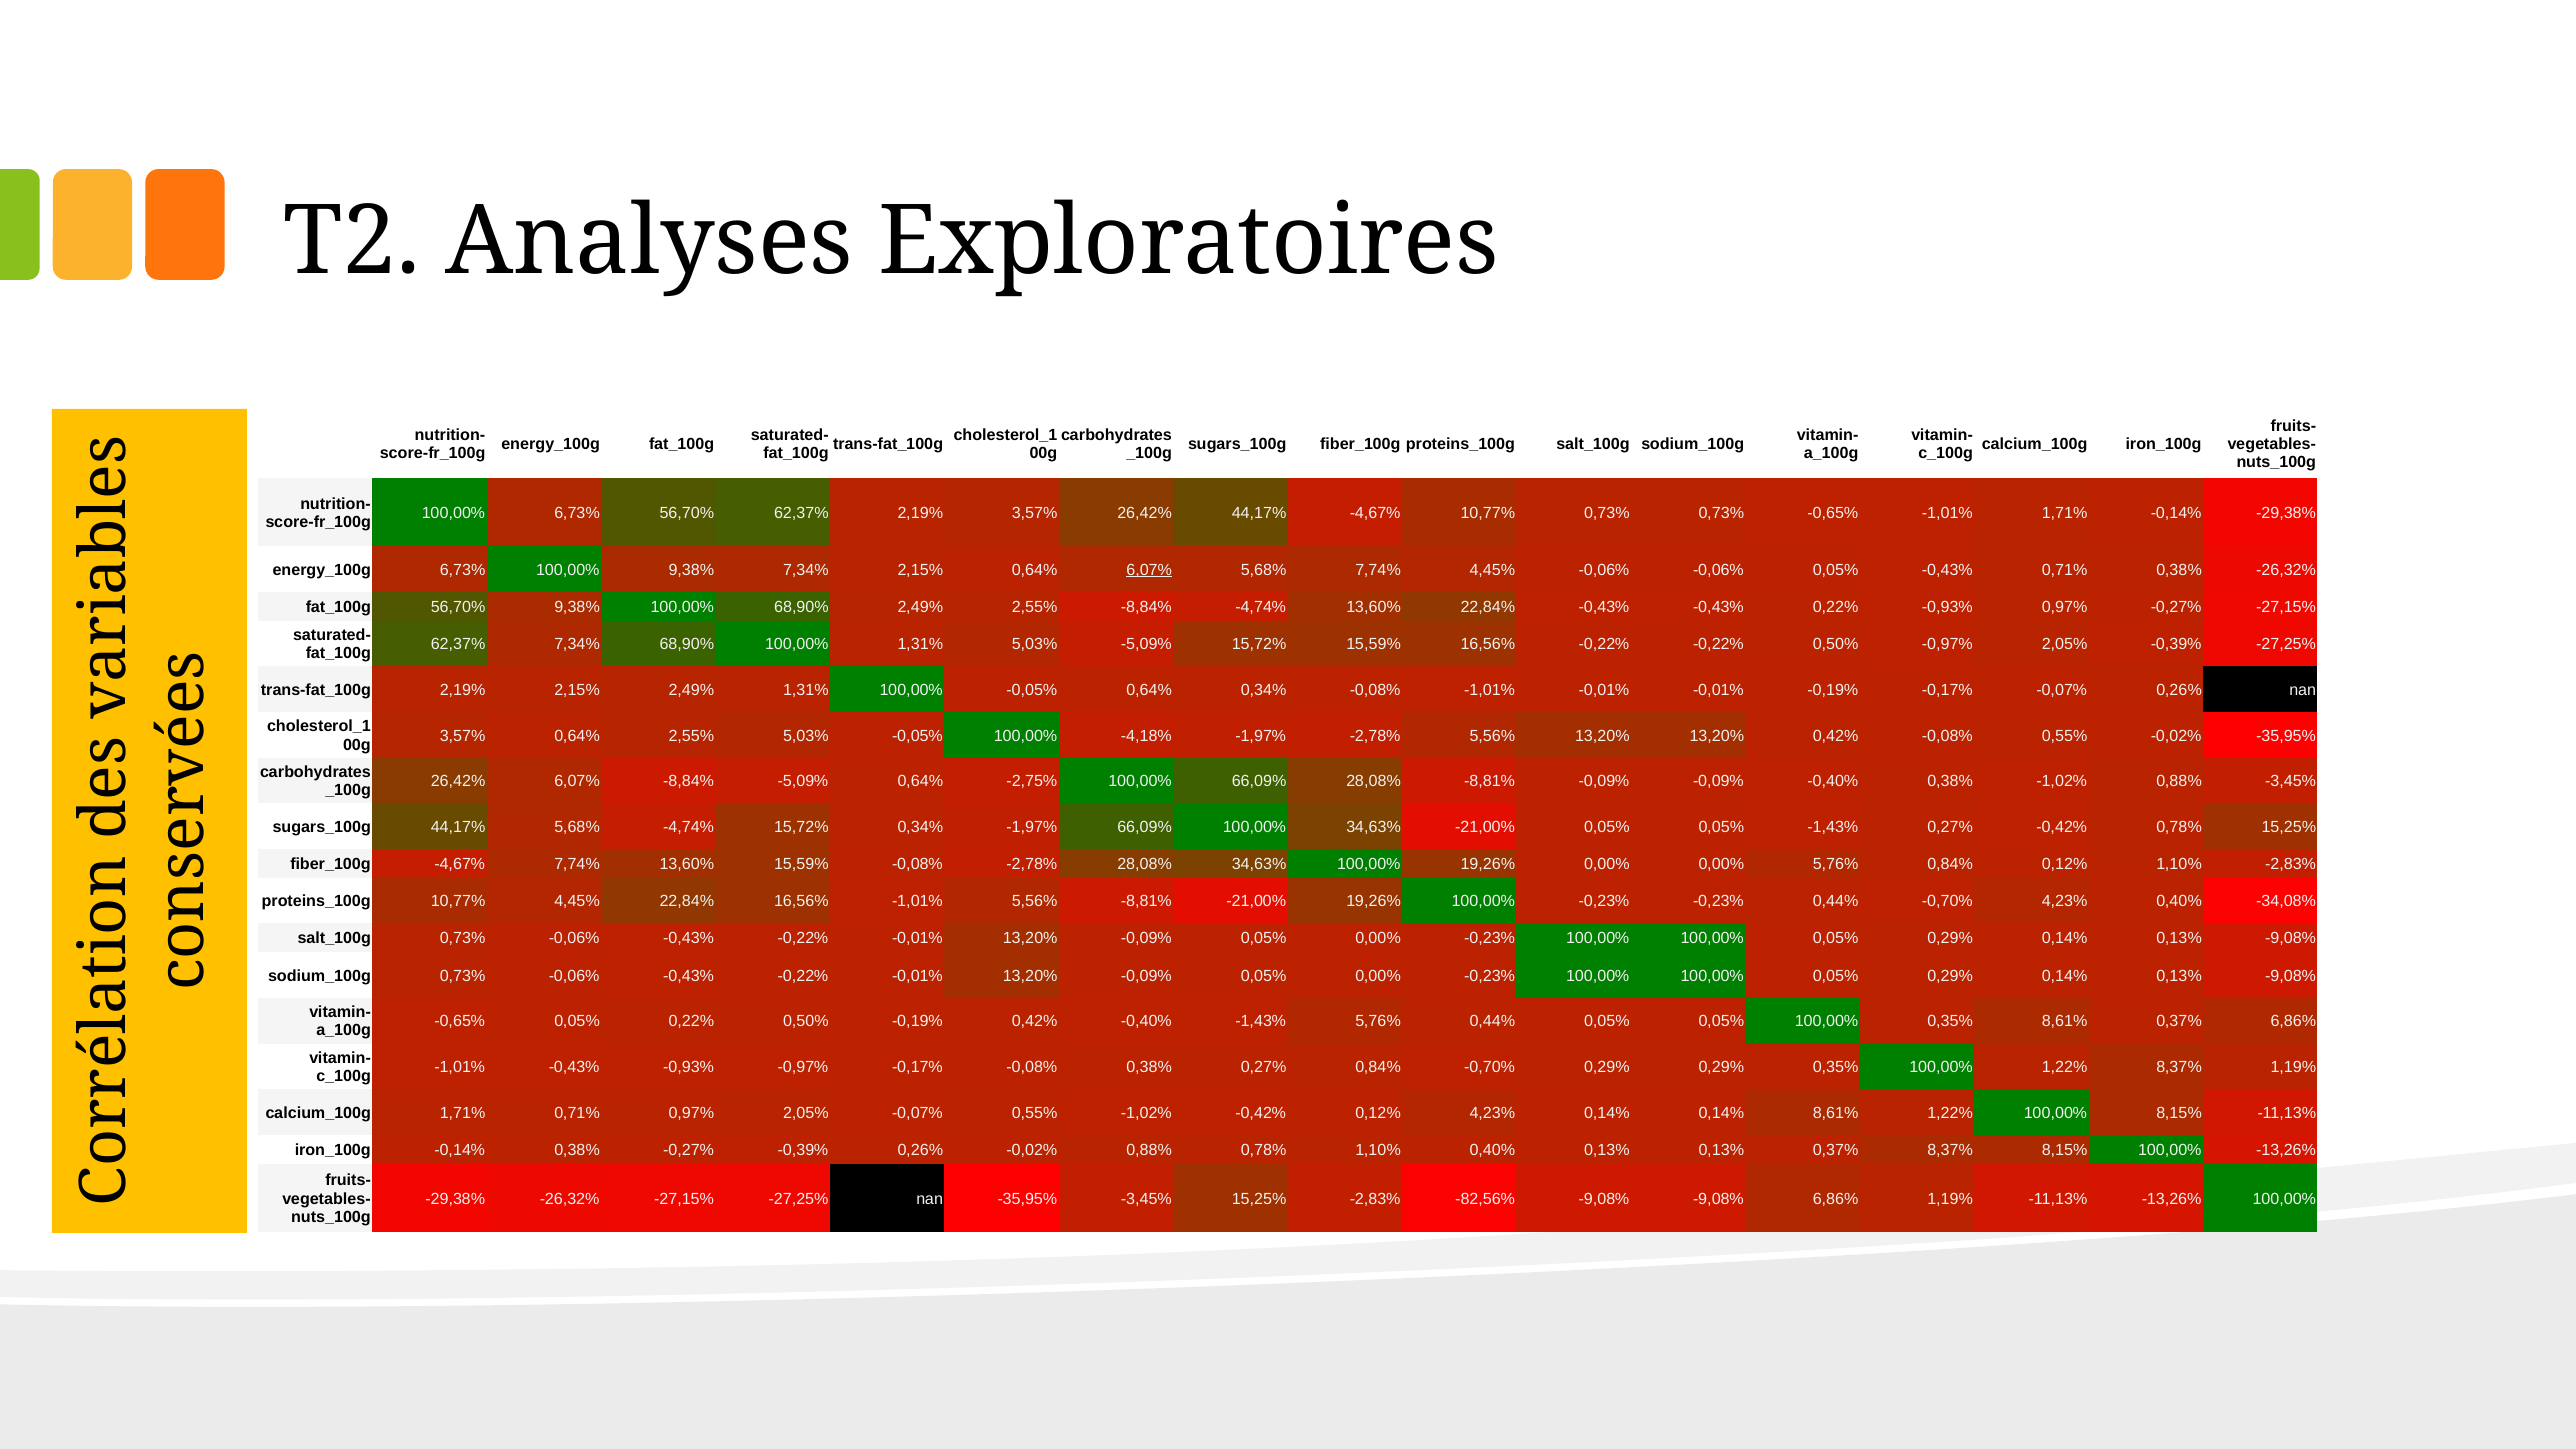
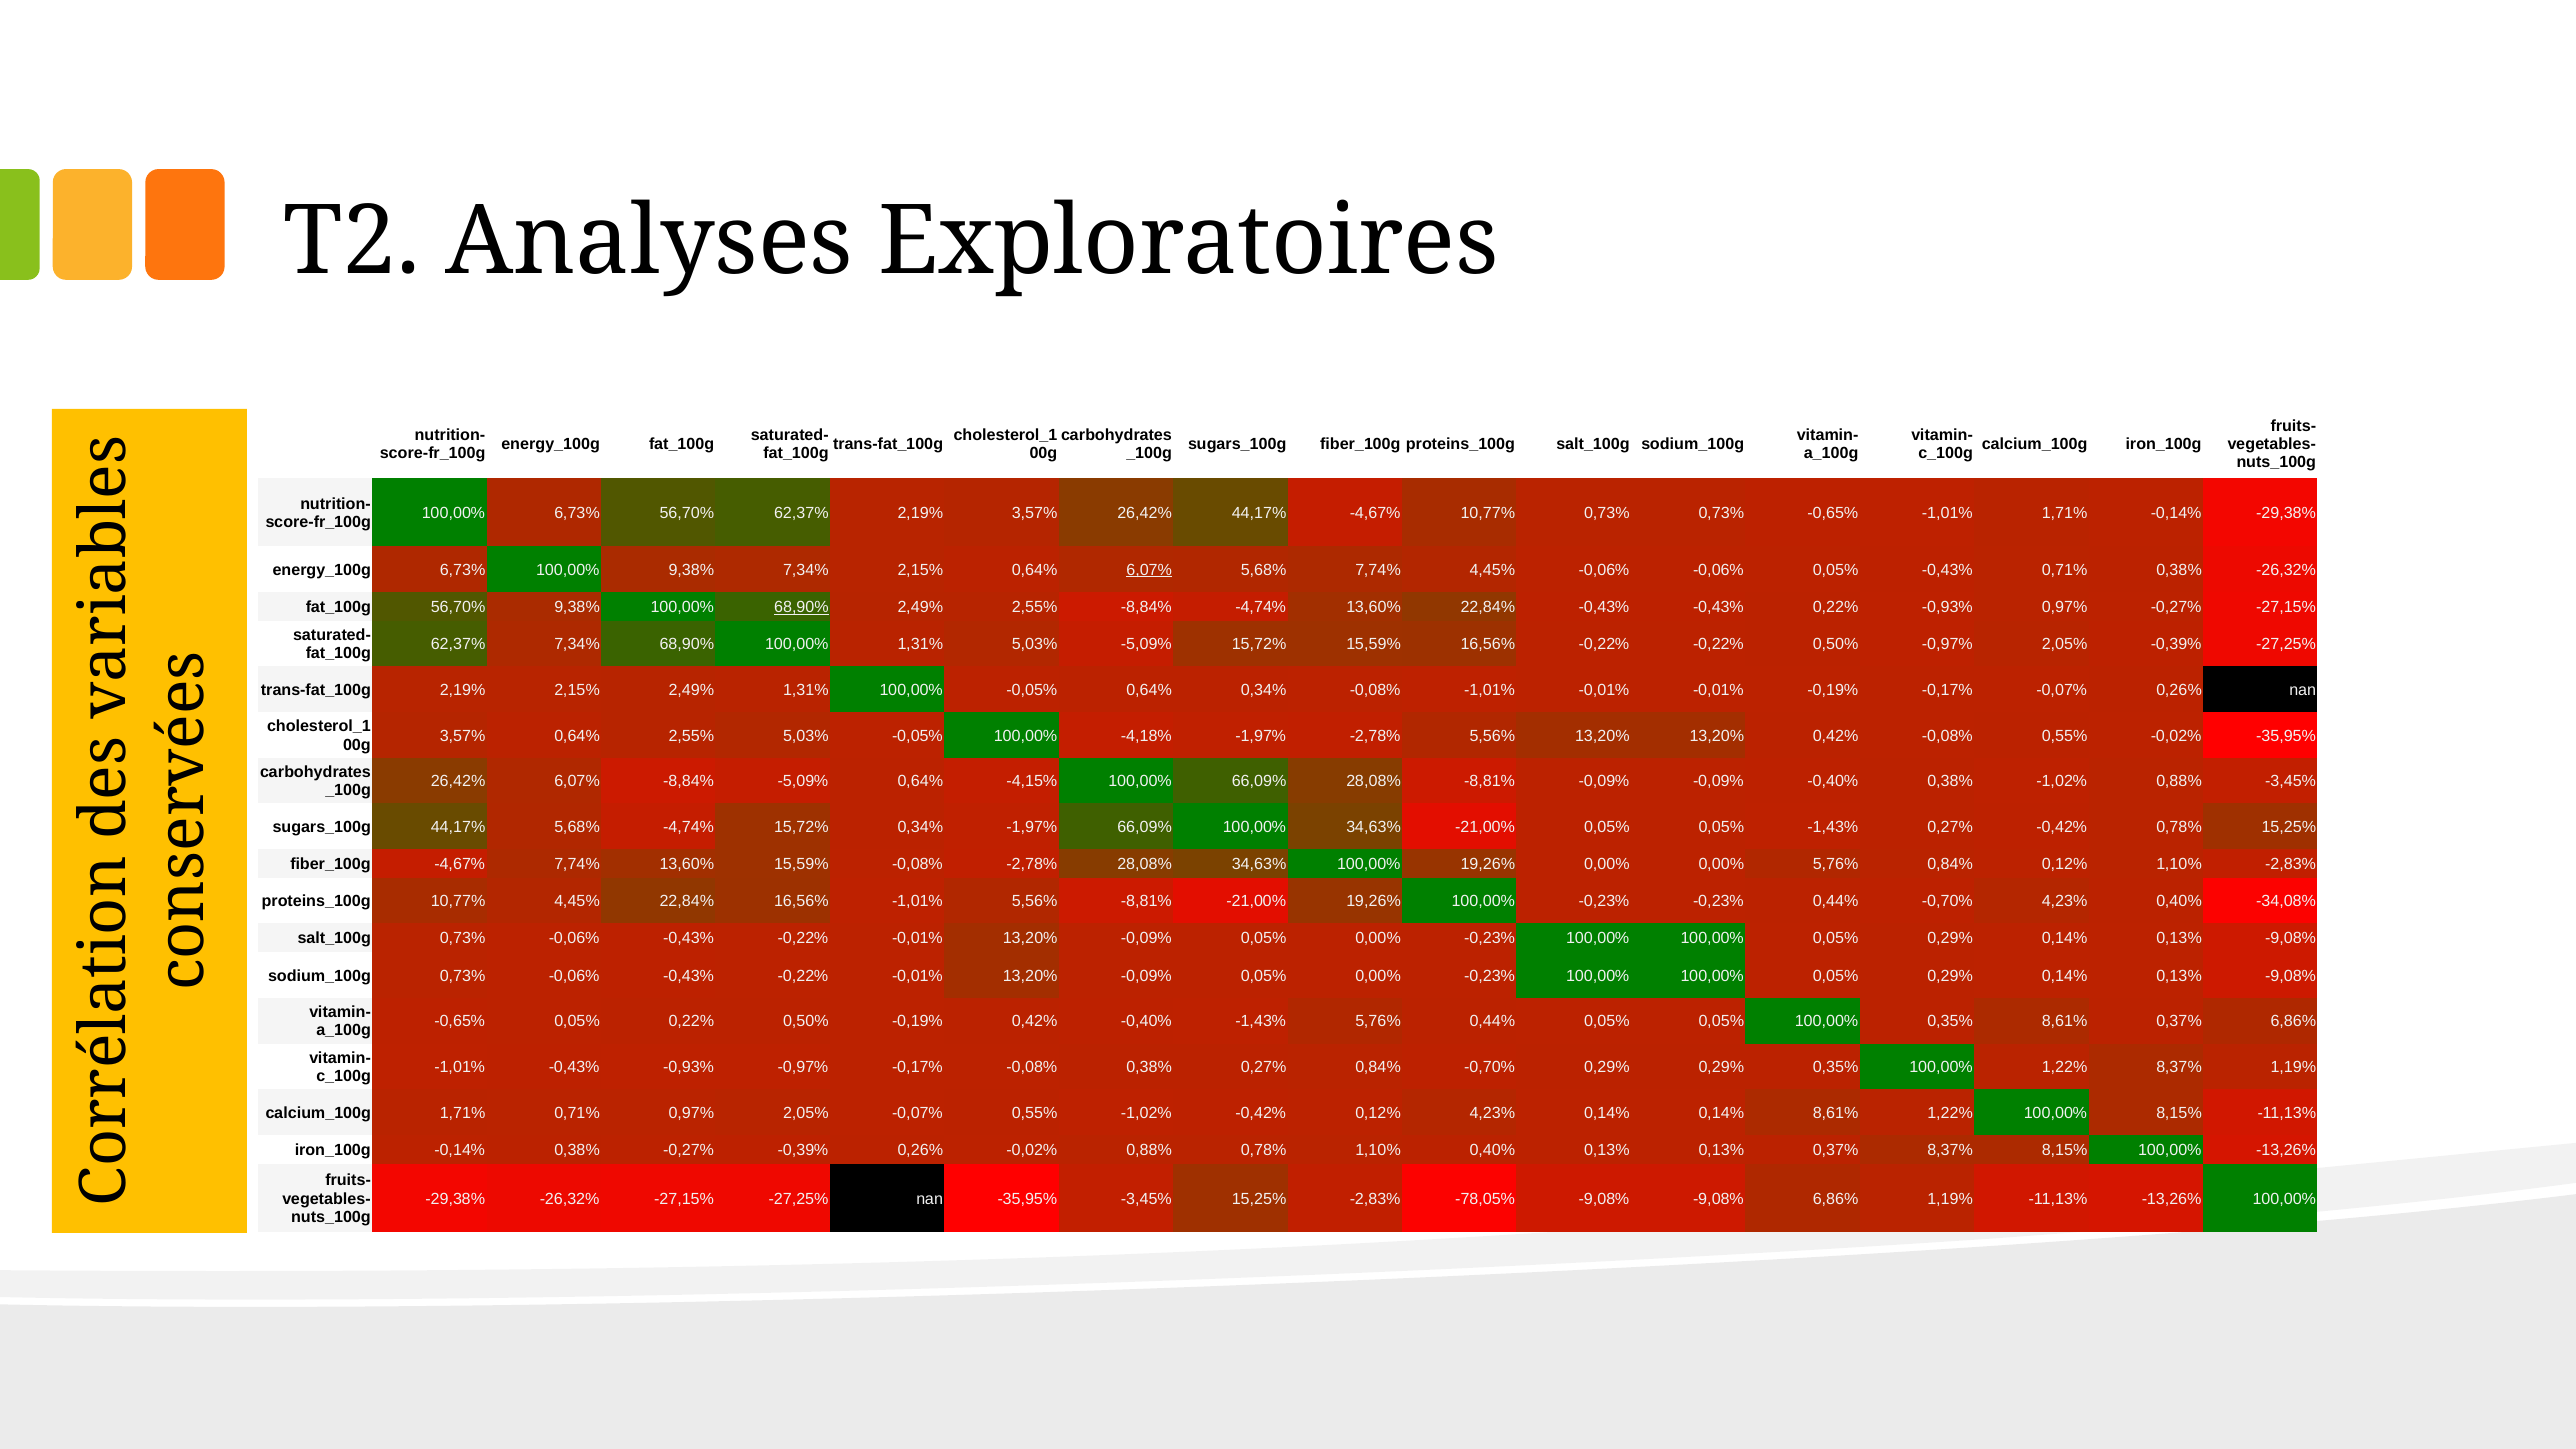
68,90% at (801, 607) underline: none -> present
-2,75%: -2,75% -> -4,15%
-82,56%: -82,56% -> -78,05%
